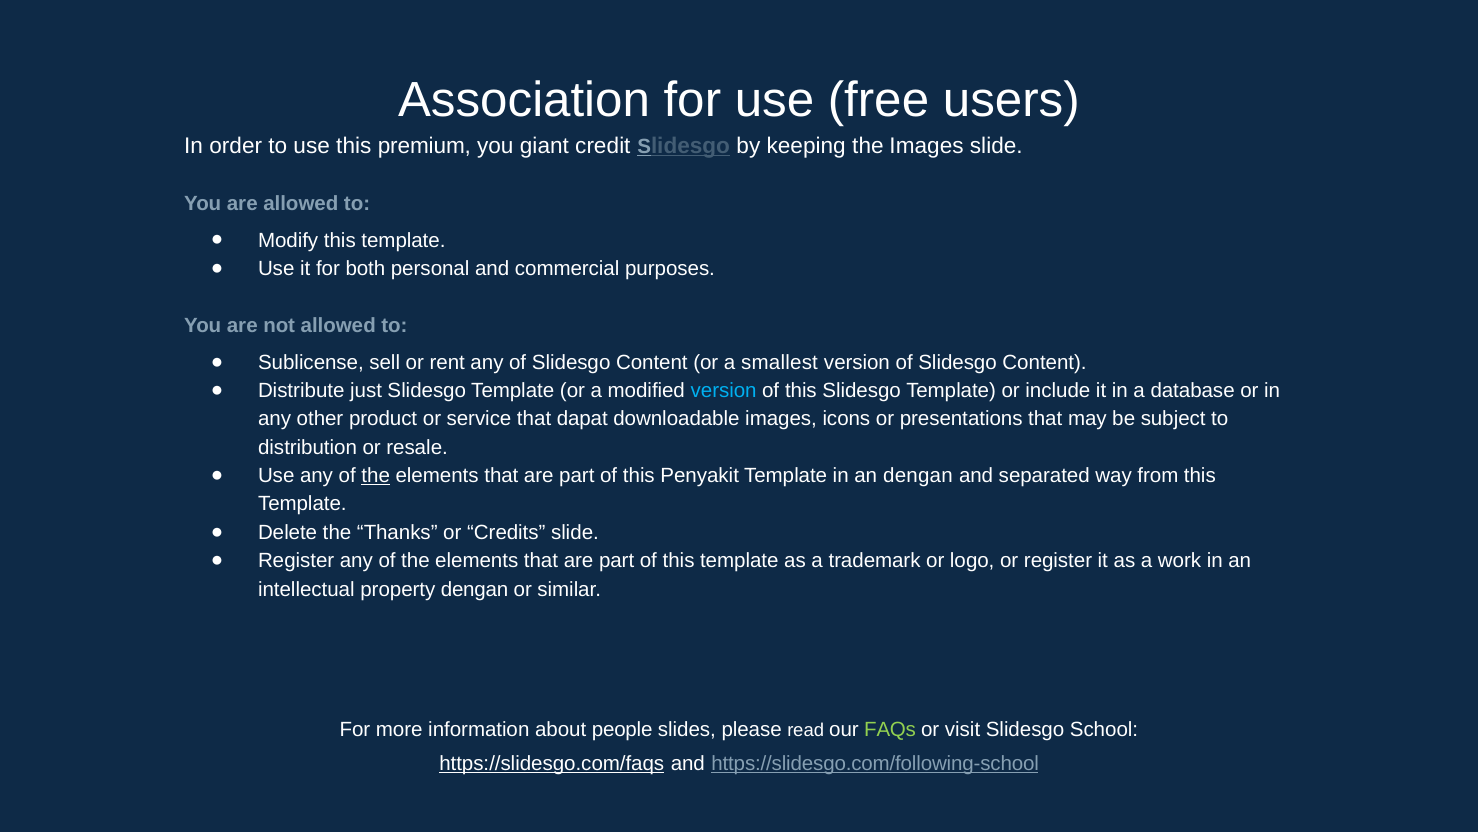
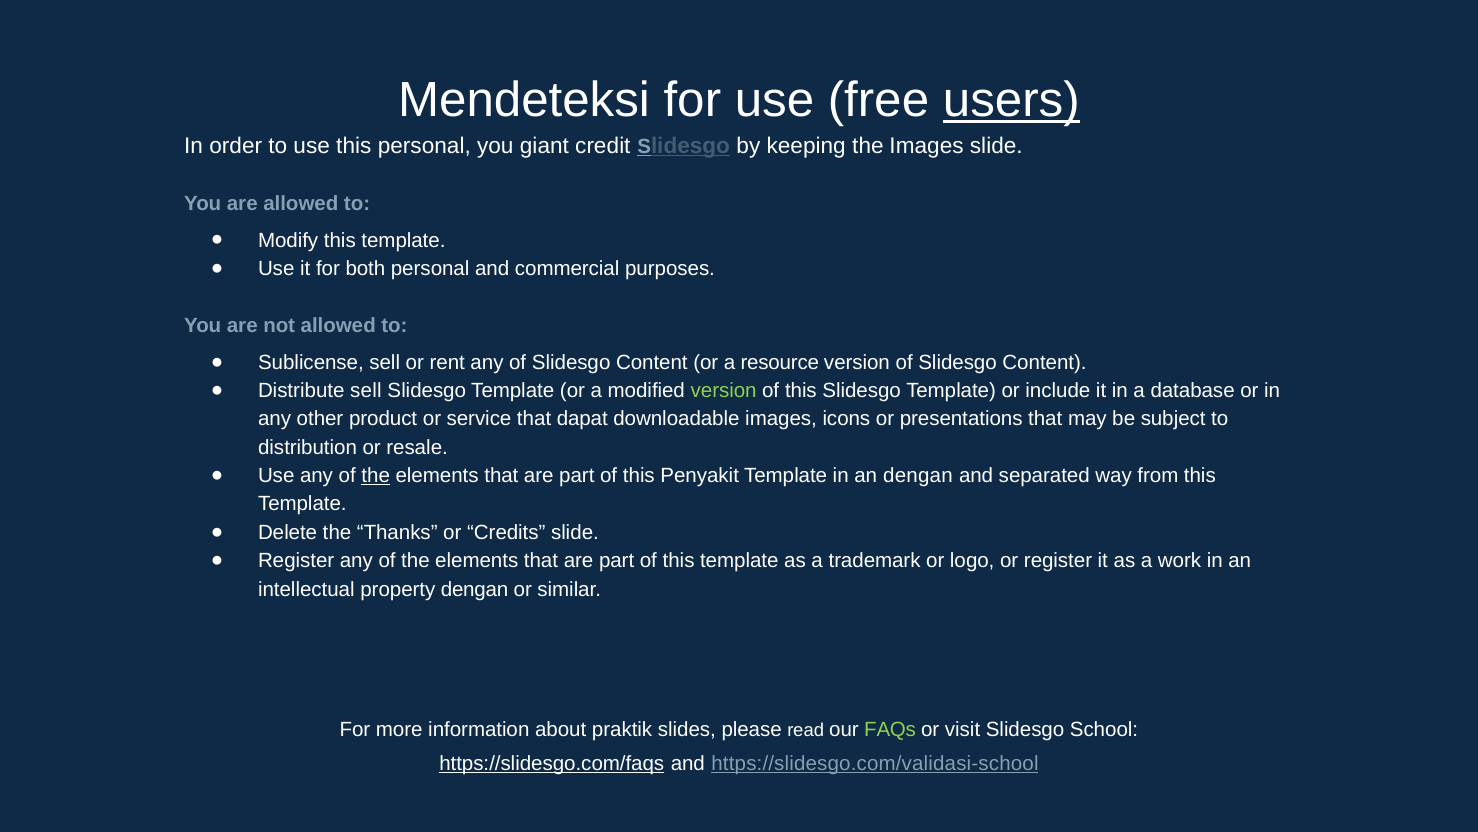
Association: Association -> Mendeteksi
users underline: none -> present
this premium: premium -> personal
smallest: smallest -> resource
Distribute just: just -> sell
version at (724, 390) colour: light blue -> light green
people: people -> praktik
https://slidesgo.com/following-school: https://slidesgo.com/following-school -> https://slidesgo.com/validasi-school
